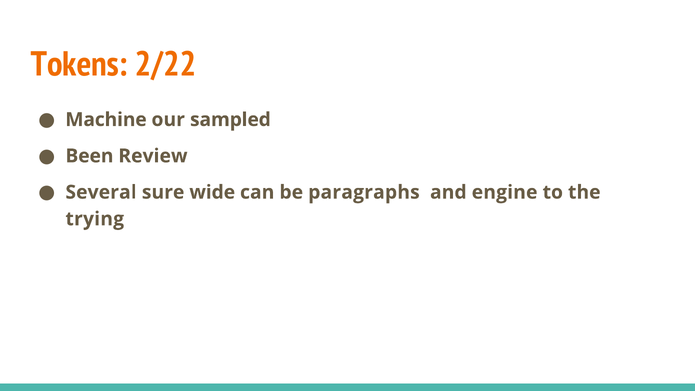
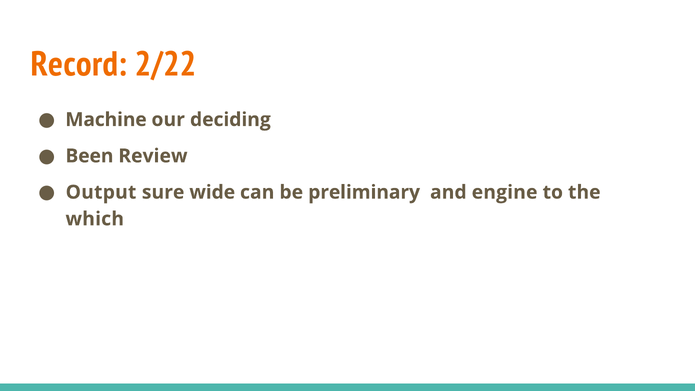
Tokens: Tokens -> Record
sampled: sampled -> deciding
Several: Several -> Output
paragraphs: paragraphs -> preliminary
trying: trying -> which
